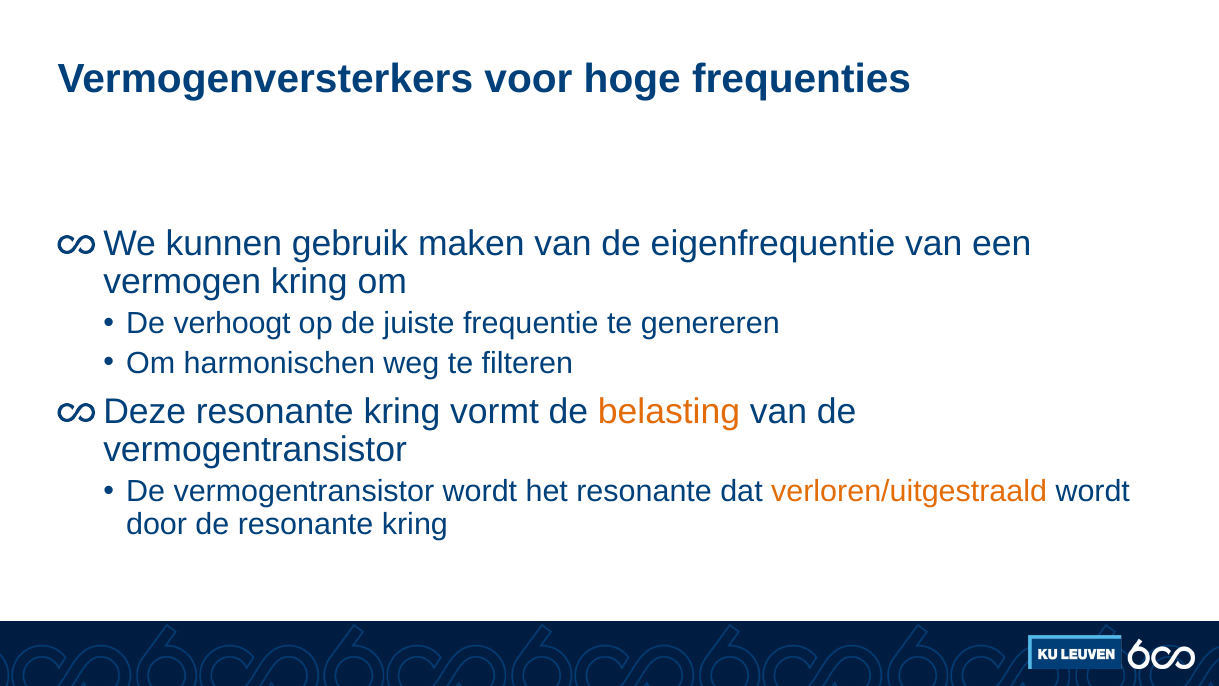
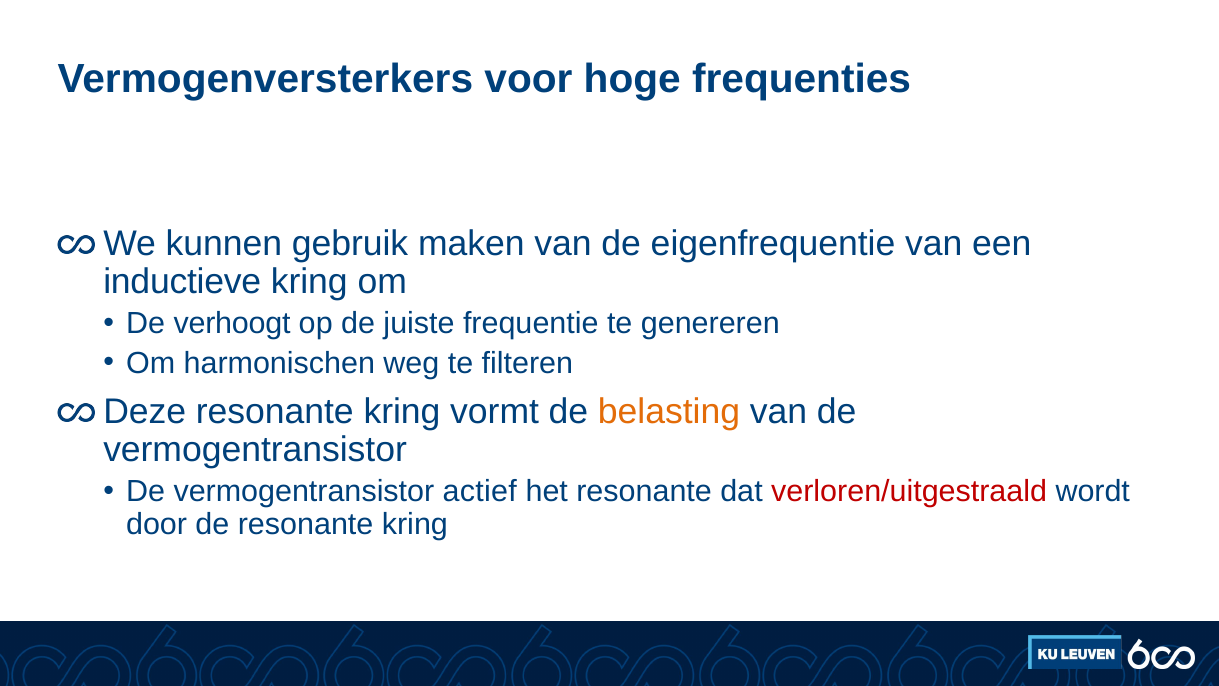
vermogen: vermogen -> inductieve
vermogentransistor wordt: wordt -> actief
verloren/uitgestraald colour: orange -> red
